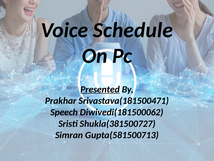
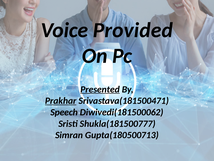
Schedule: Schedule -> Provided
Prakhar underline: none -> present
Shukla(381500727: Shukla(381500727 -> Shukla(181500777
Gupta(581500713: Gupta(581500713 -> Gupta(180500713
